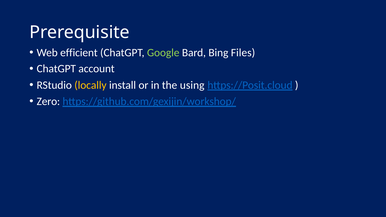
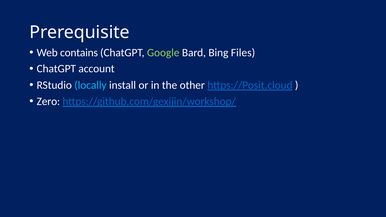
efficient: efficient -> contains
locally colour: yellow -> light blue
using: using -> other
